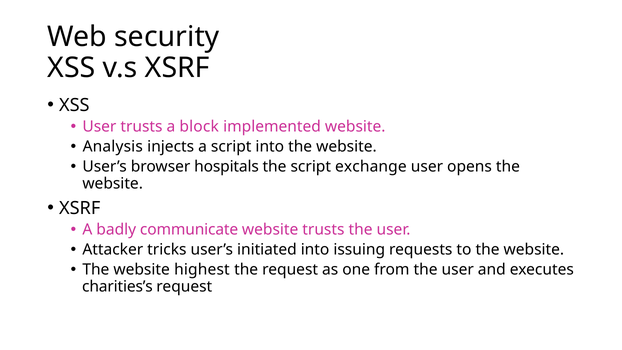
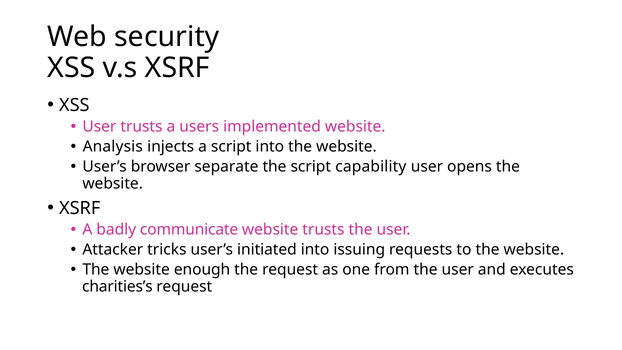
block: block -> users
hospitals: hospitals -> separate
exchange: exchange -> capability
highest: highest -> enough
